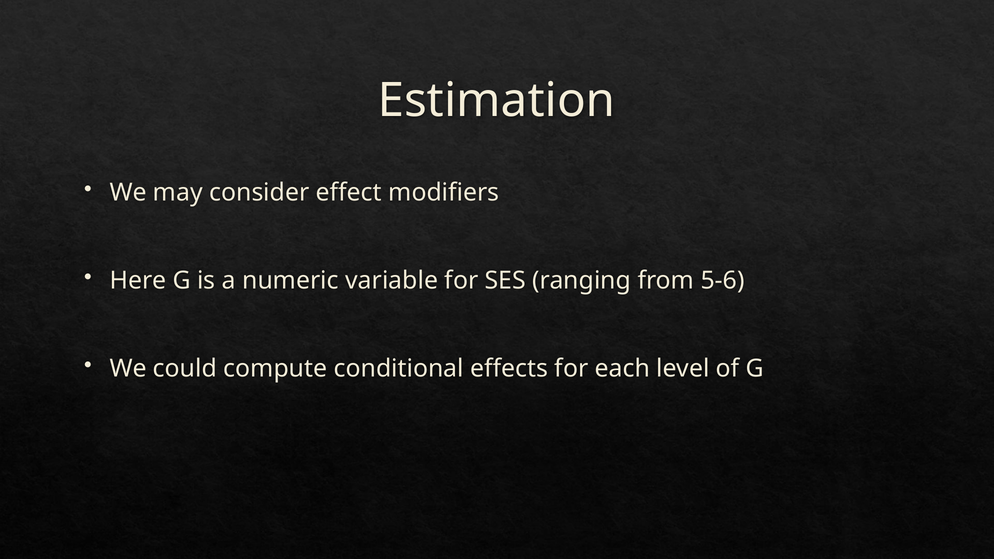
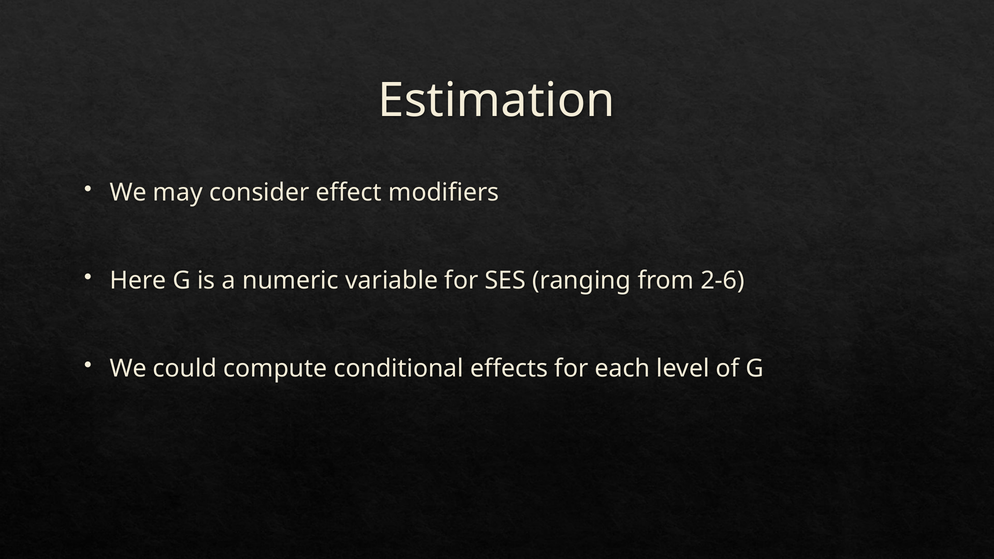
5-6: 5-6 -> 2-6
